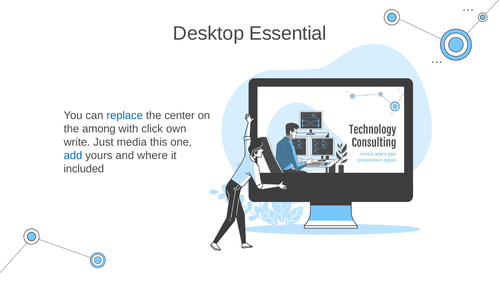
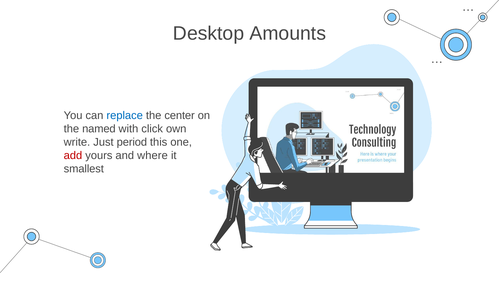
Essential: Essential -> Amounts
among: among -> named
media: media -> period
add colour: blue -> red
included: included -> smallest
